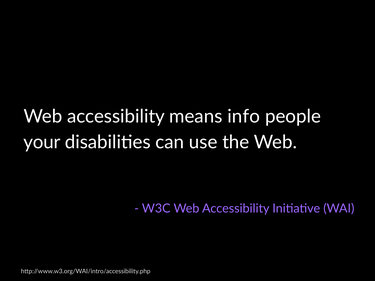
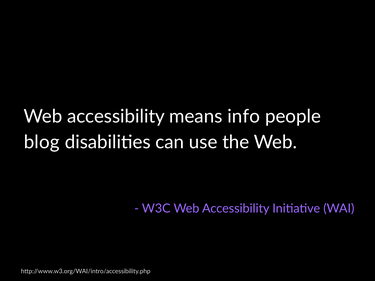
your: your -> blog
